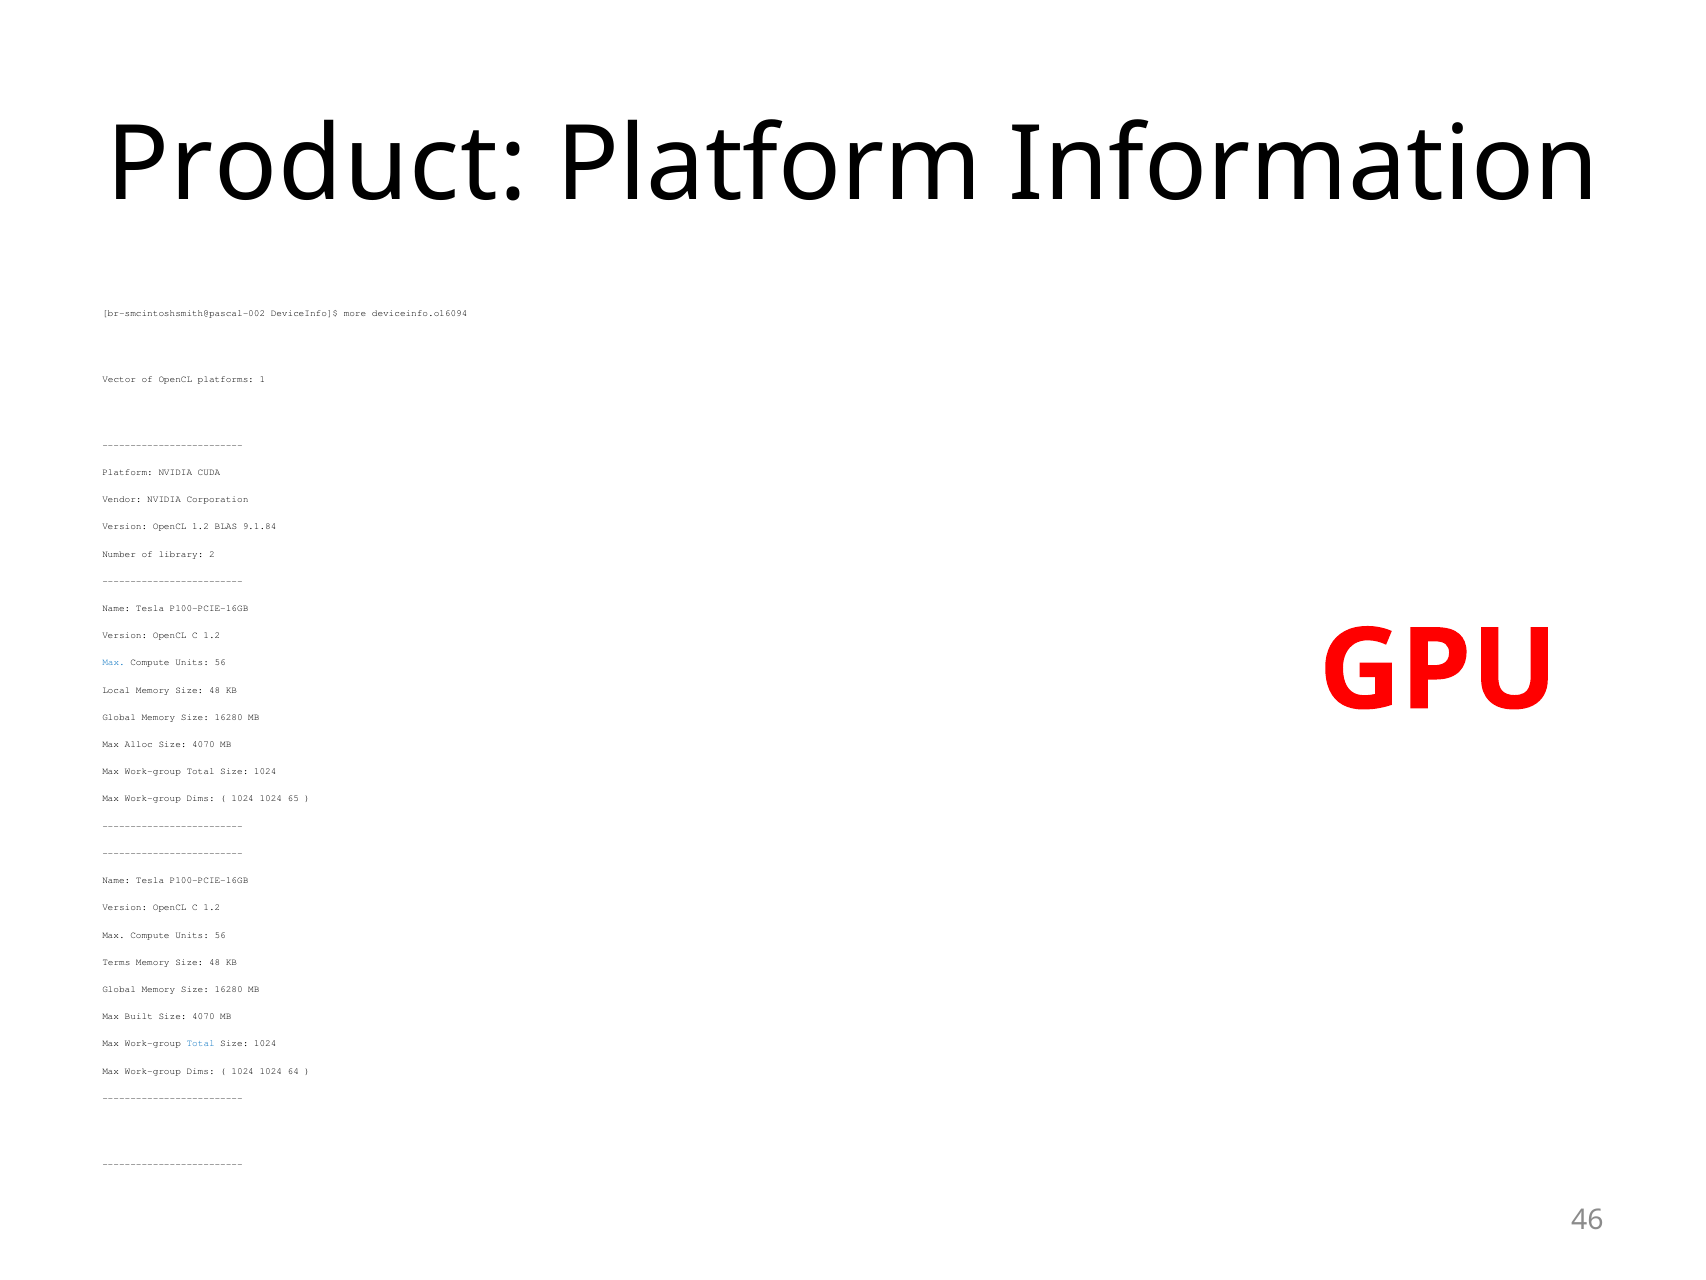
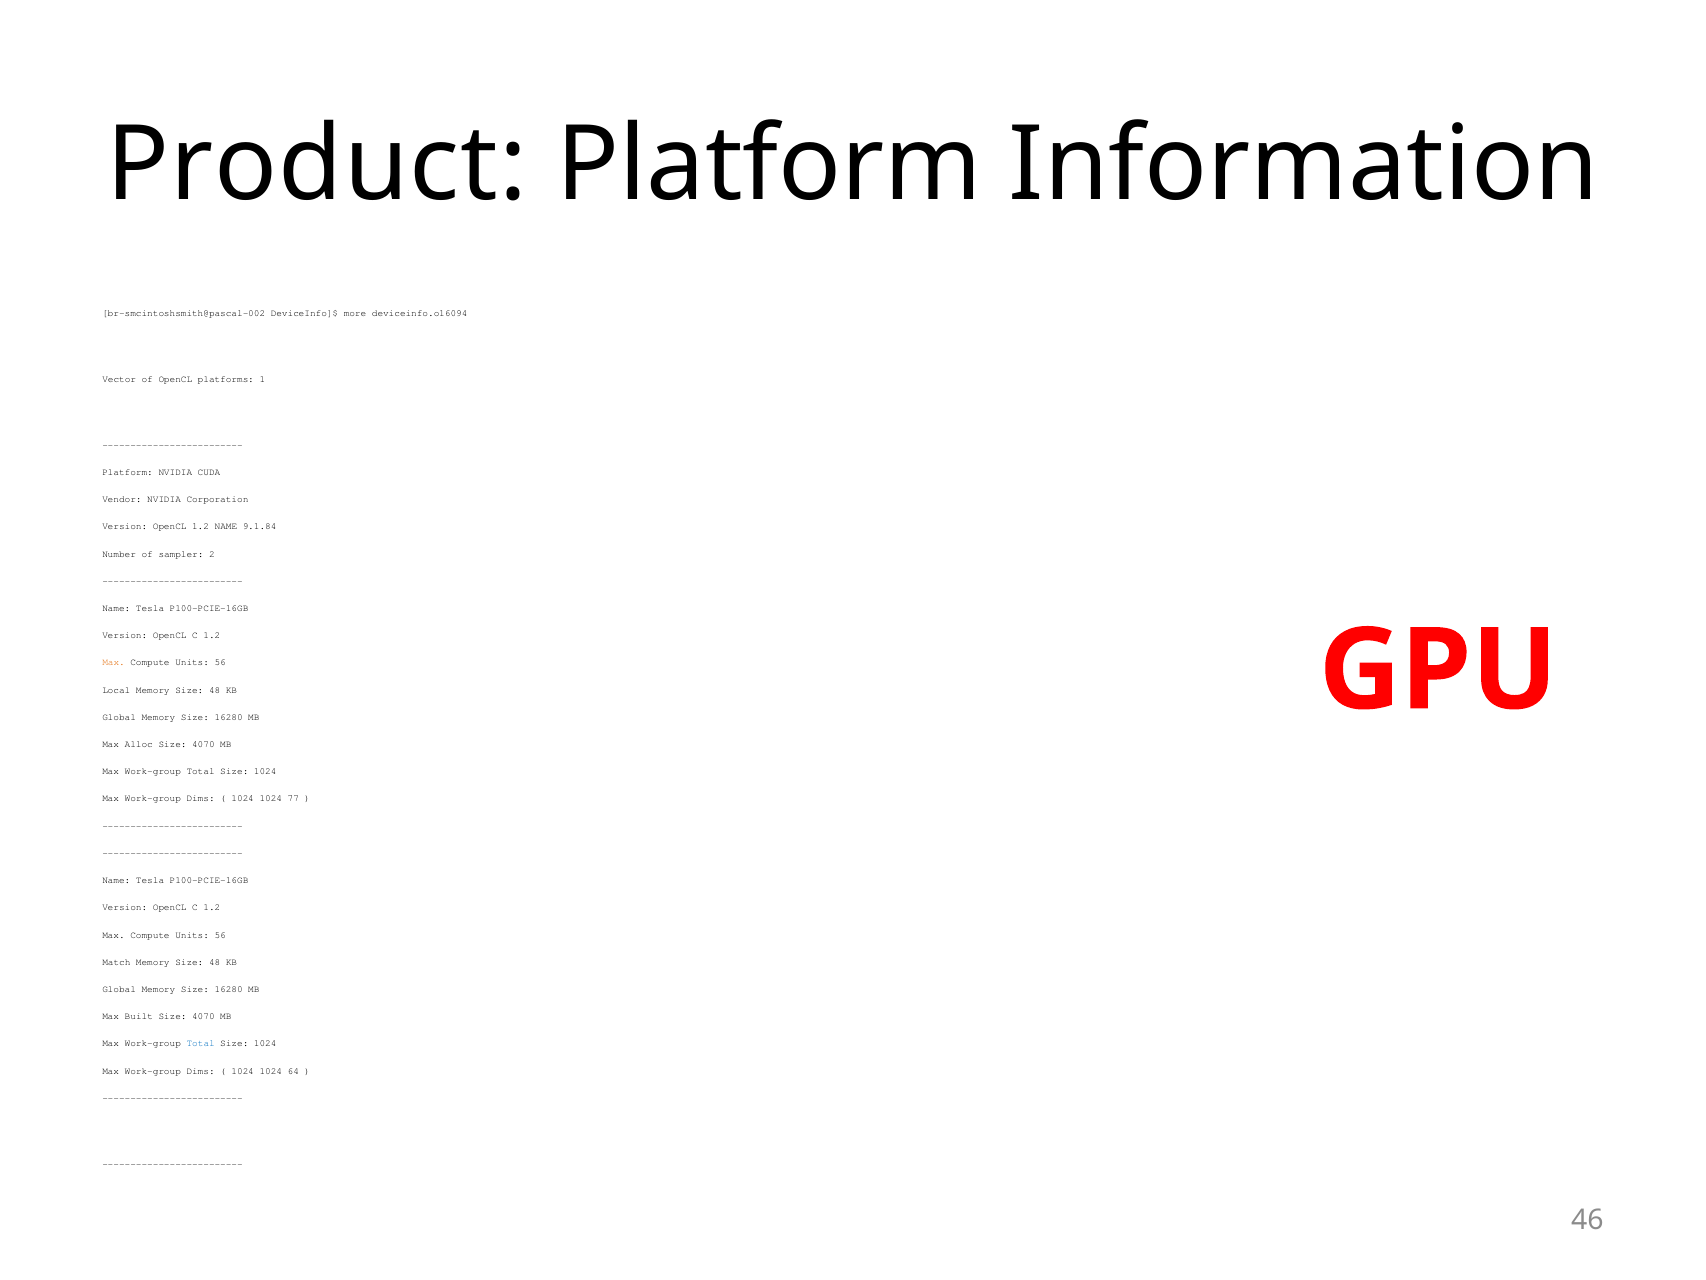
1.2 BLAS: BLAS -> NAME
library: library -> sampler
Max at (114, 663) colour: blue -> orange
65: 65 -> 77
Terms: Terms -> Match
